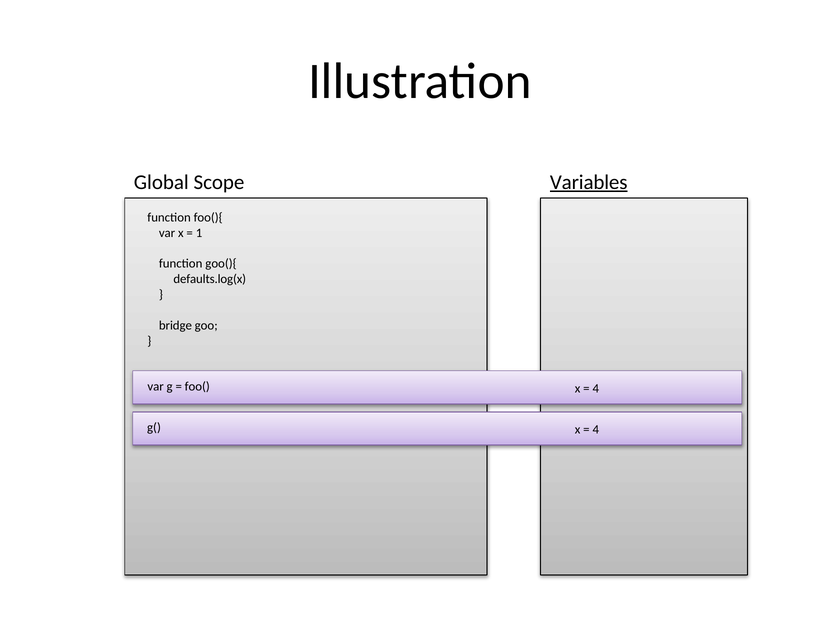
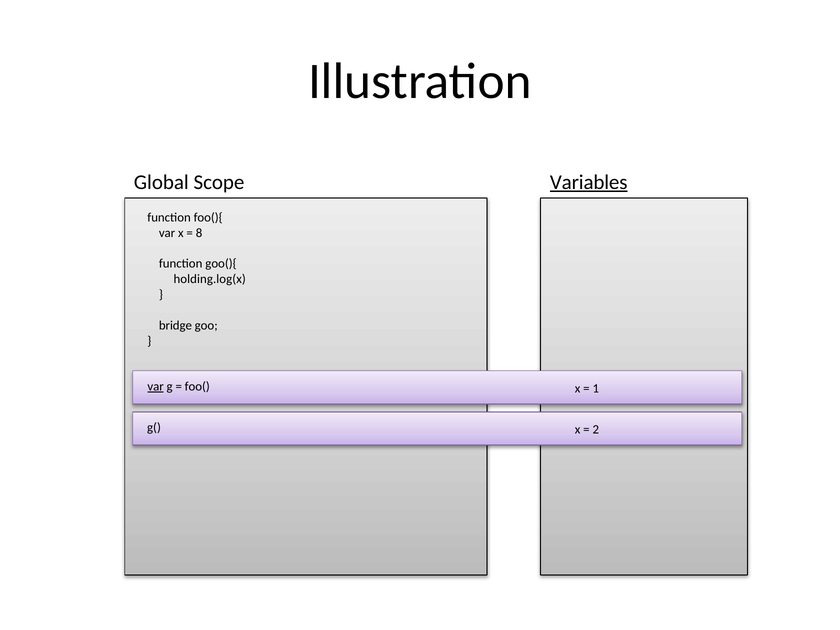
1: 1 -> 8
defaults.log(x: defaults.log(x -> holding.log(x
var at (156, 387) underline: none -> present
4 at (596, 389): 4 -> 1
4 at (596, 430): 4 -> 2
